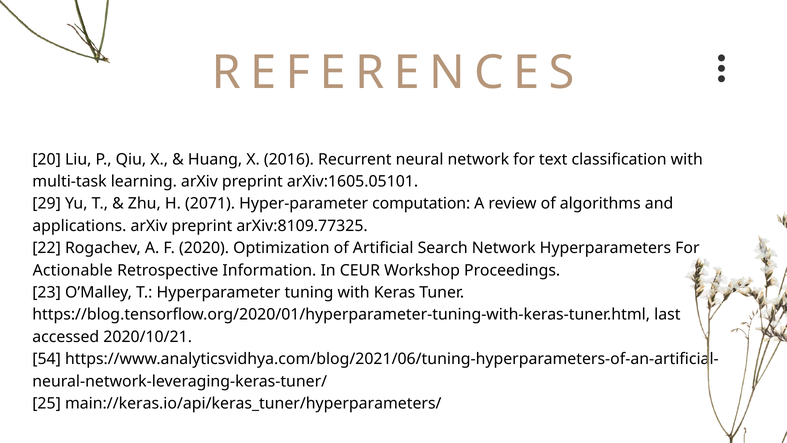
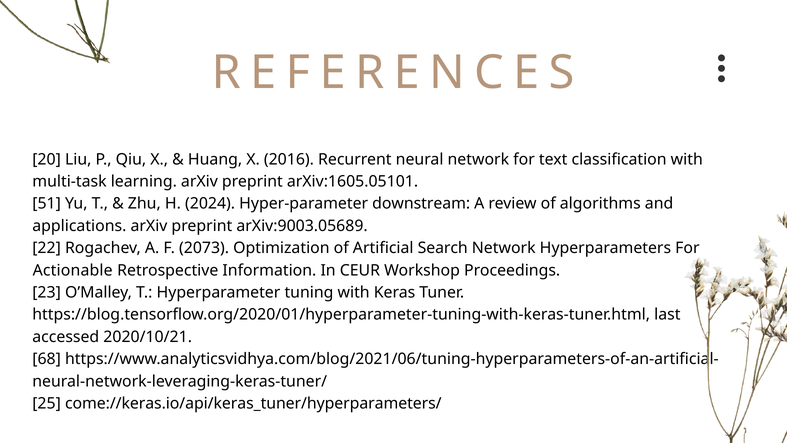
29: 29 -> 51
2071: 2071 -> 2024
computation: computation -> downstream
arXiv:8109.77325: arXiv:8109.77325 -> arXiv:9003.05689
2020: 2020 -> 2073
54: 54 -> 68
main://keras.io/api/keras_tuner/hyperparameters/: main://keras.io/api/keras_tuner/hyperparameters/ -> come://keras.io/api/keras_tuner/hyperparameters/
